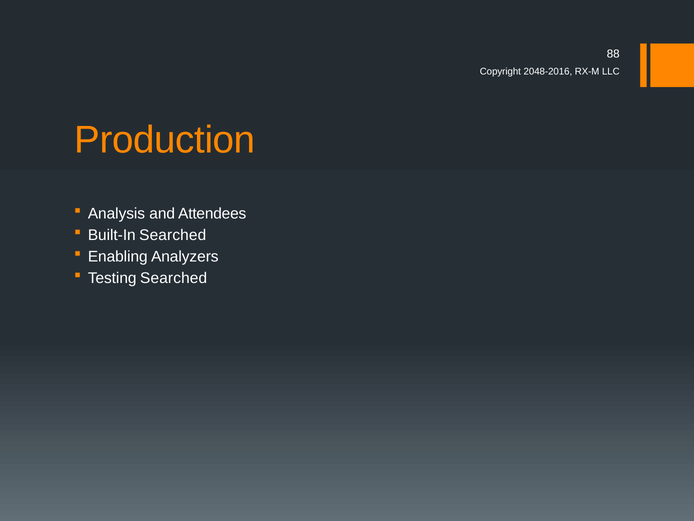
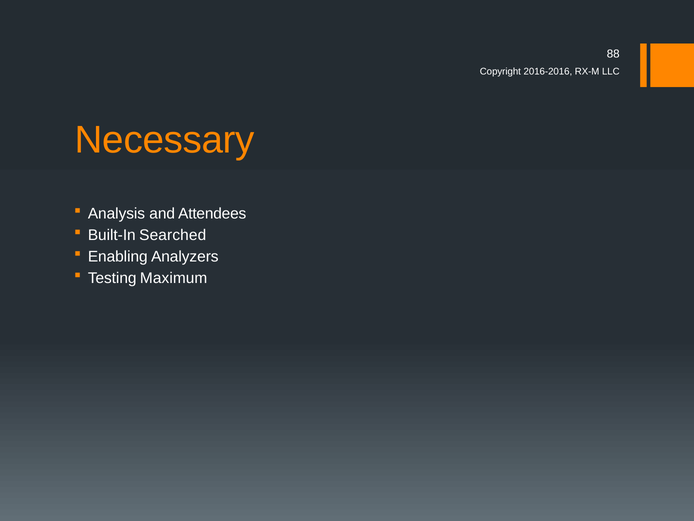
2048-2016: 2048-2016 -> 2016-2016
Production: Production -> Necessary
Testing Searched: Searched -> Maximum
